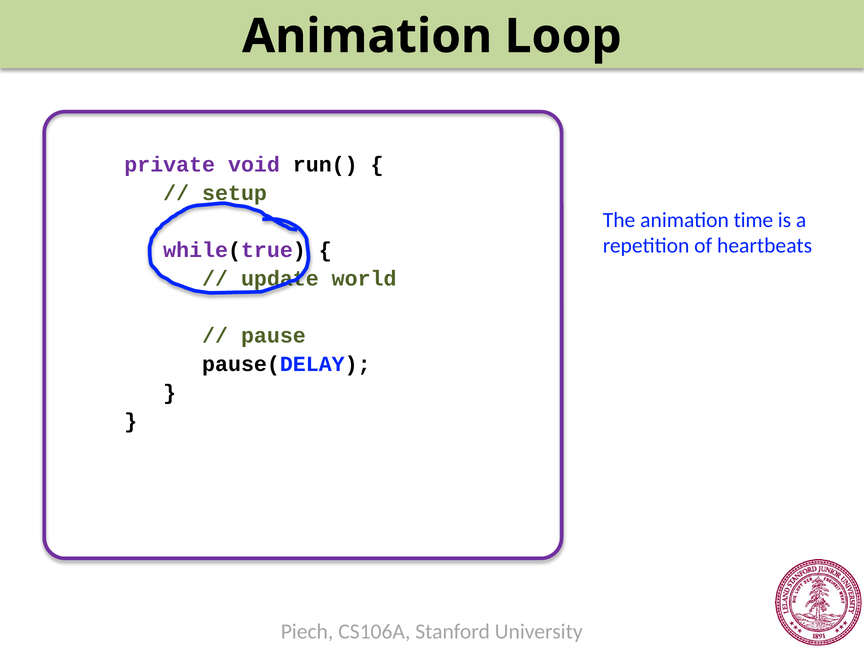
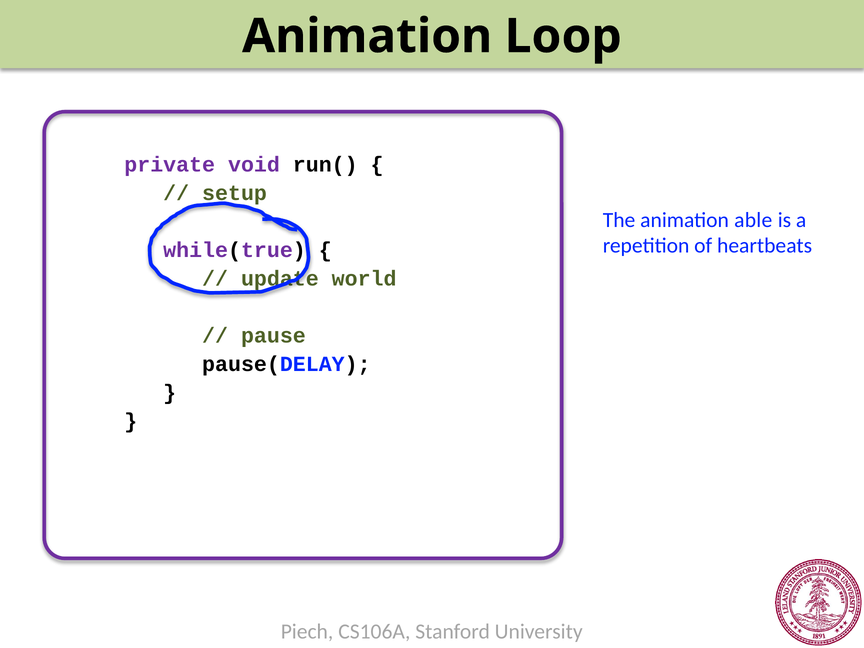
time: time -> able
